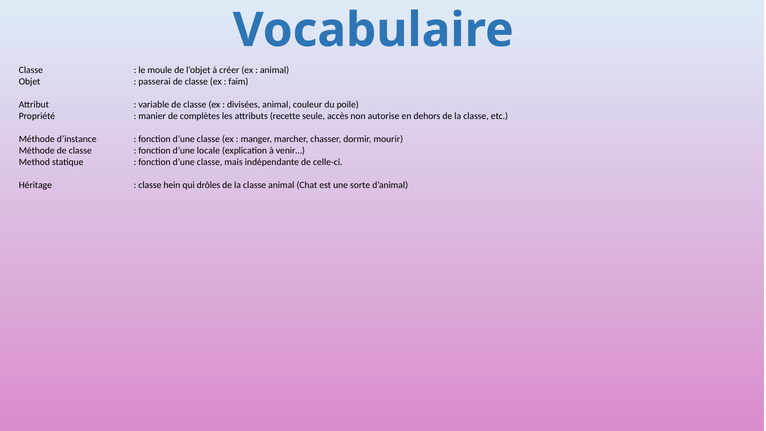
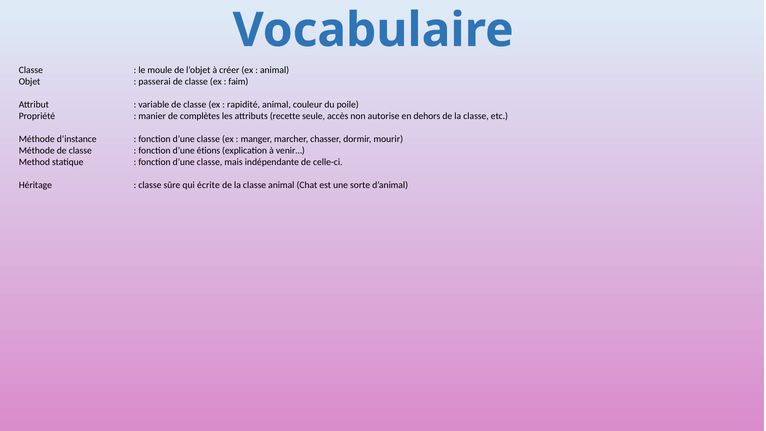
divisées: divisées -> rapidité
locale: locale -> étions
hein: hein -> sûre
drôles: drôles -> écrite
